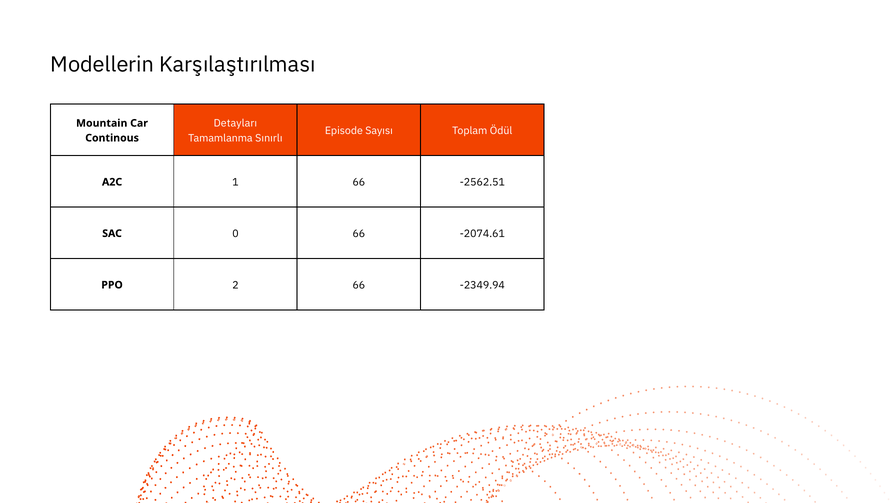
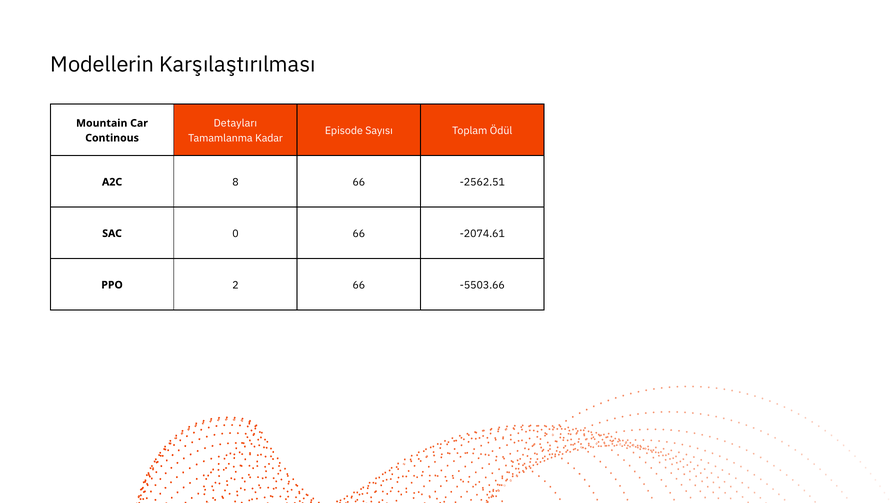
Sınırlı: Sınırlı -> Kadar
1: 1 -> 8
-2349.94: -2349.94 -> -5503.66
